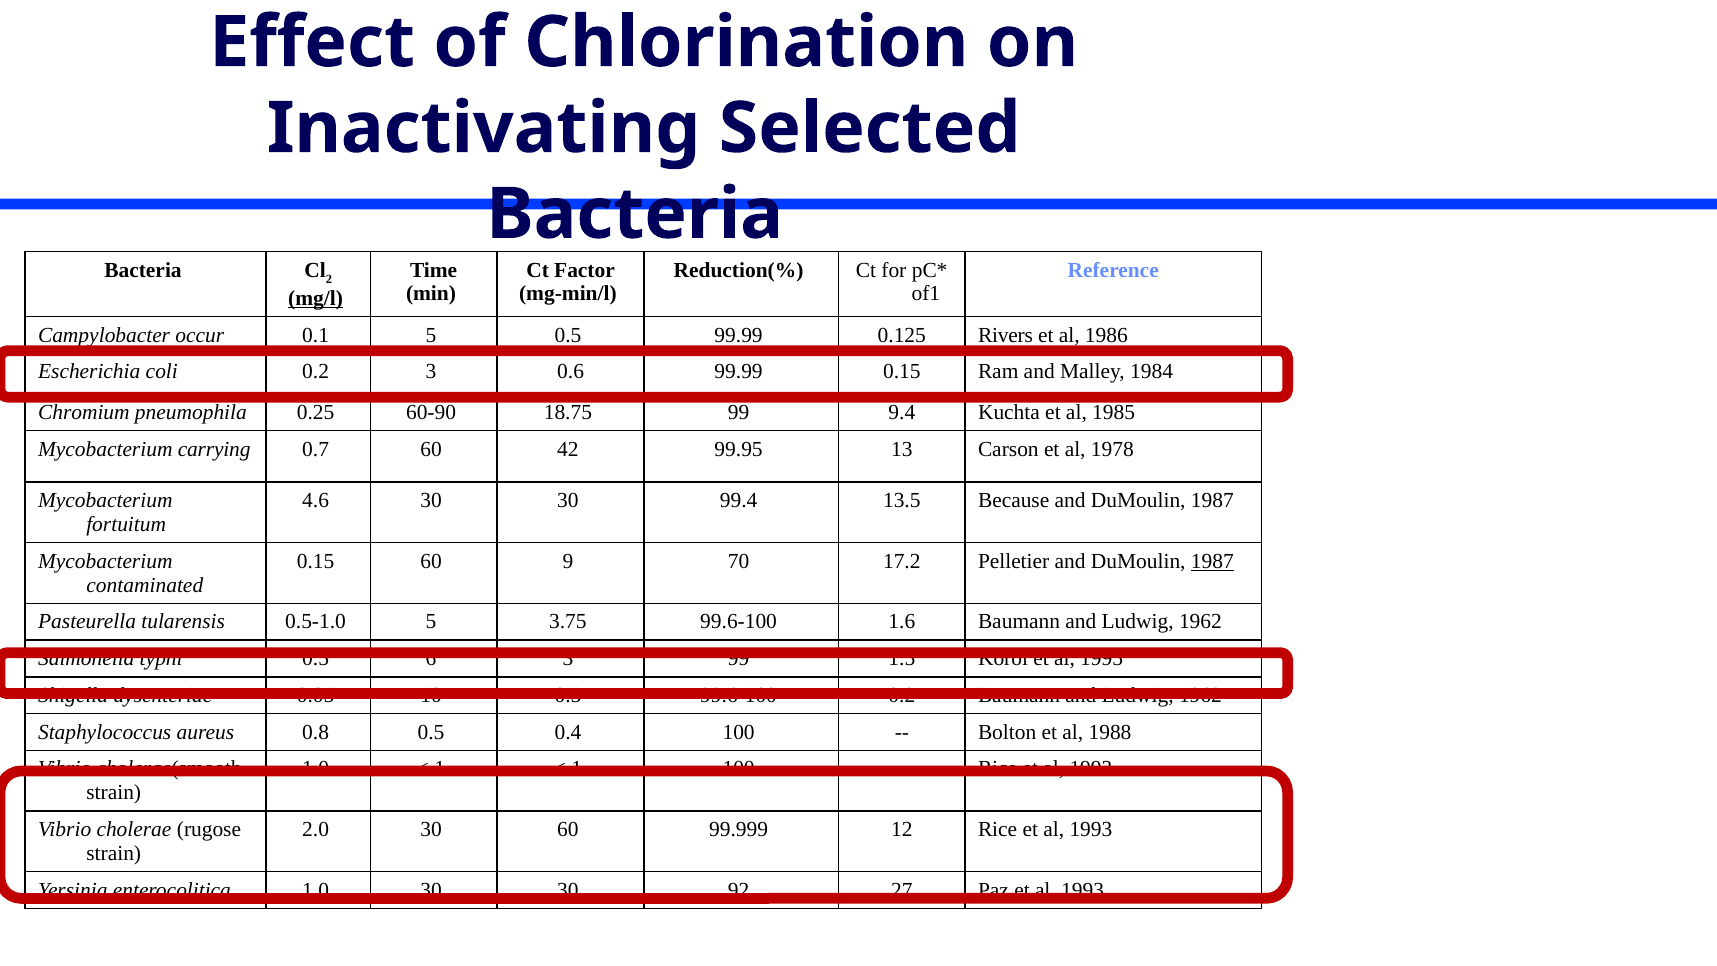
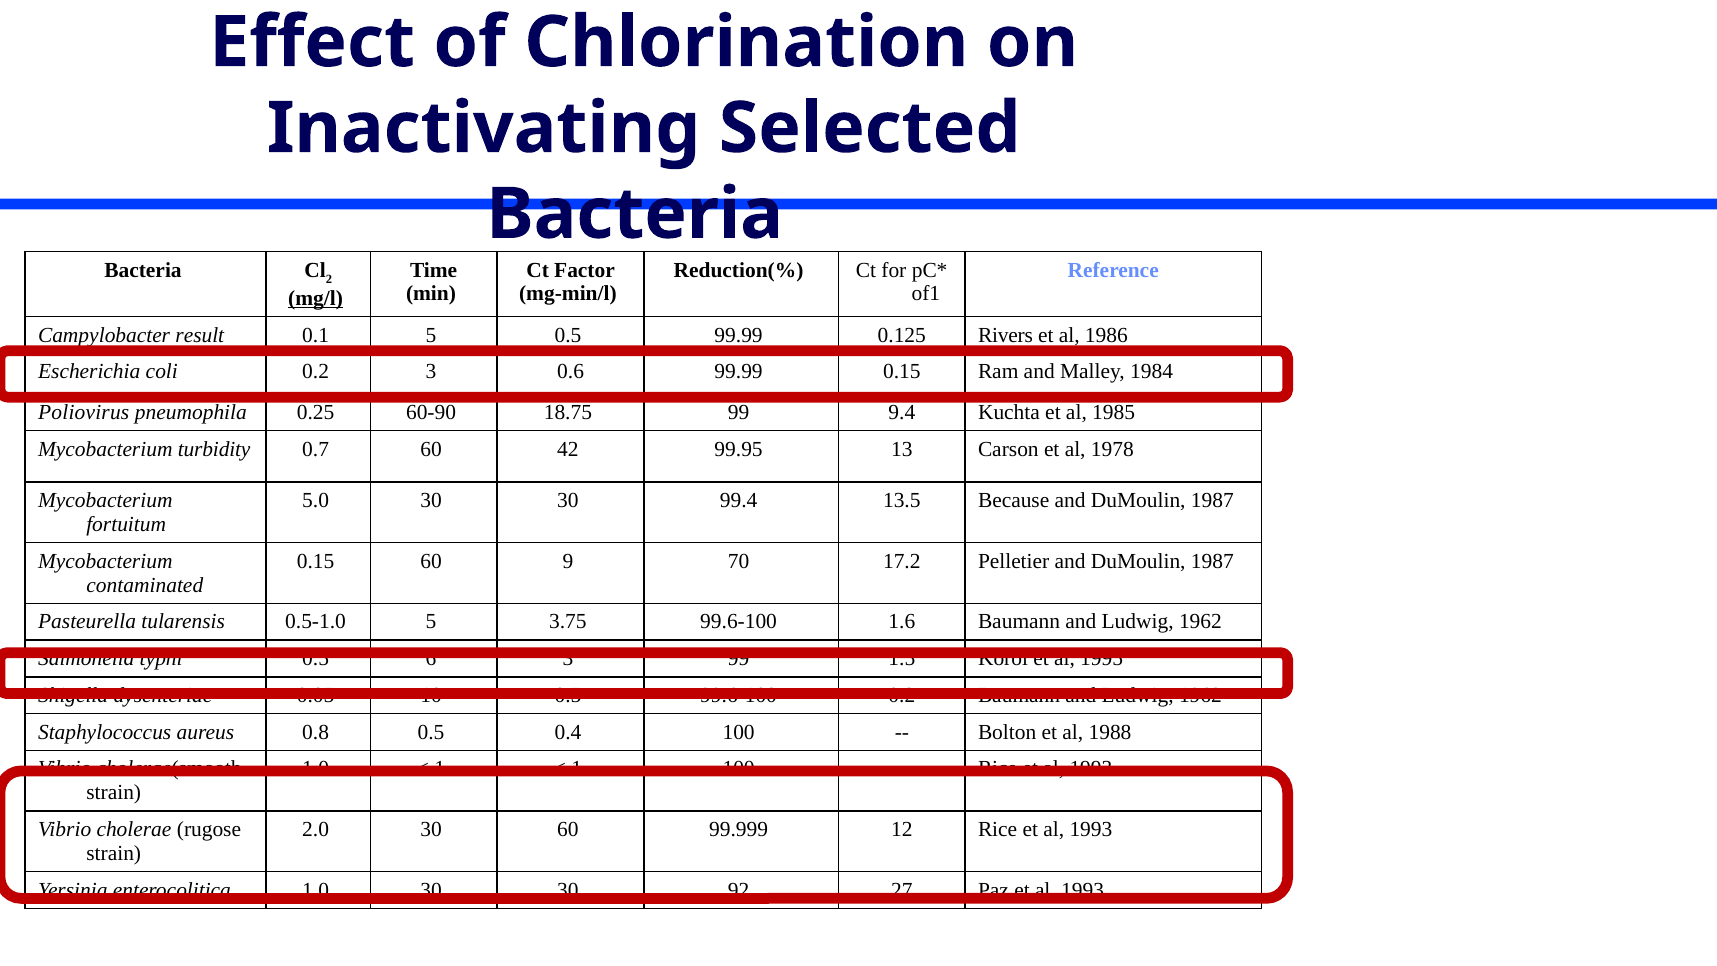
occur: occur -> result
Chromium: Chromium -> Poliovirus
carrying: carrying -> turbidity
4.6: 4.6 -> 5.0
1987 at (1212, 561) underline: present -> none
